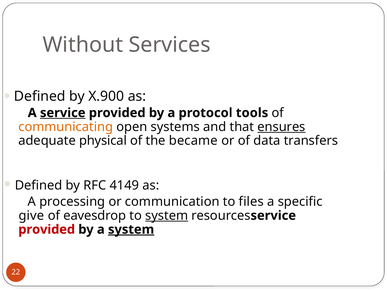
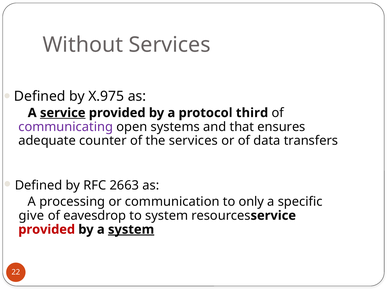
X.900: X.900 -> X.975
tools: tools -> third
communicating colour: orange -> purple
ensures underline: present -> none
physical: physical -> counter
the became: became -> services
4149: 4149 -> 2663
files: files -> only
system at (167, 216) underline: present -> none
